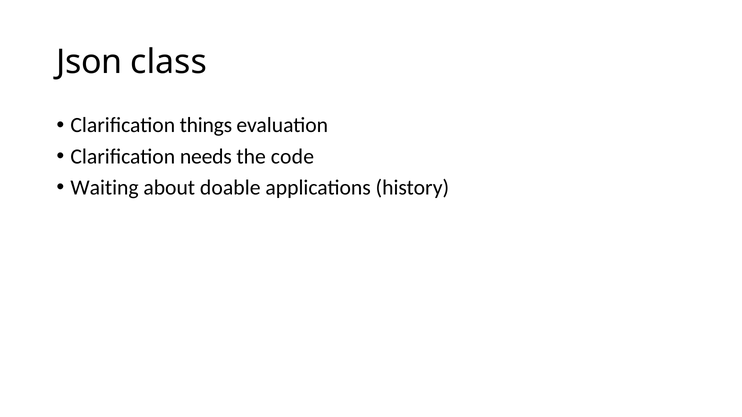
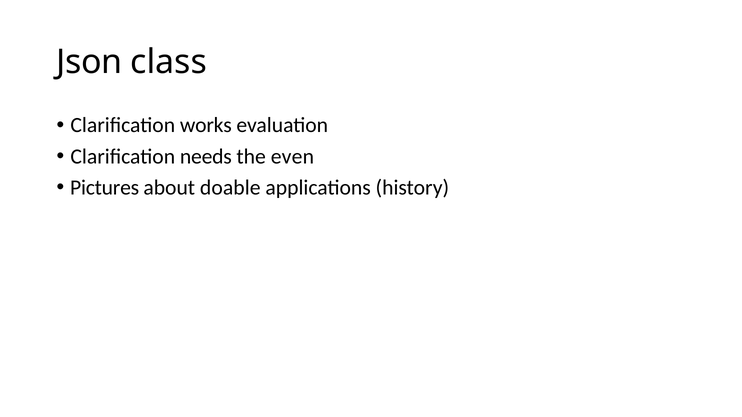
things: things -> works
code: code -> even
Waiting: Waiting -> Pictures
